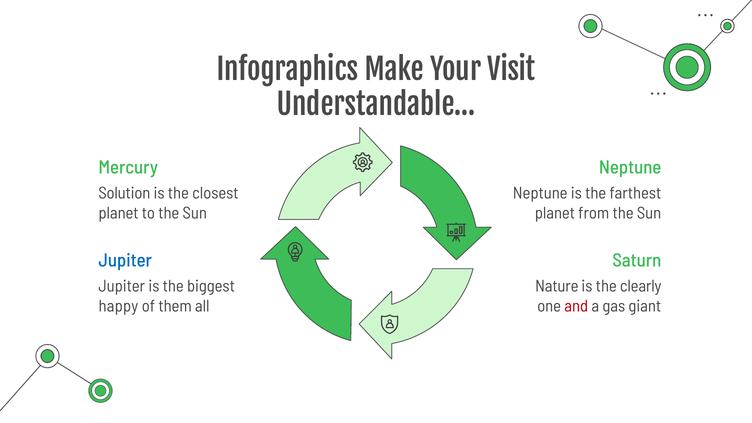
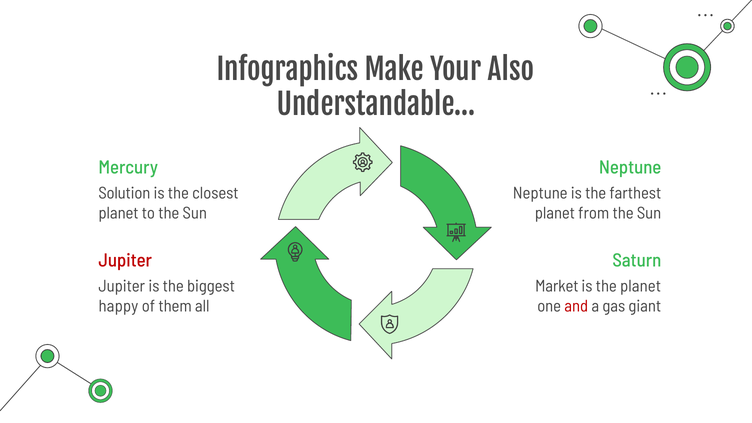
Visit: Visit -> Also
Jupiter at (125, 260) colour: blue -> red
Nature: Nature -> Market
the clearly: clearly -> planet
